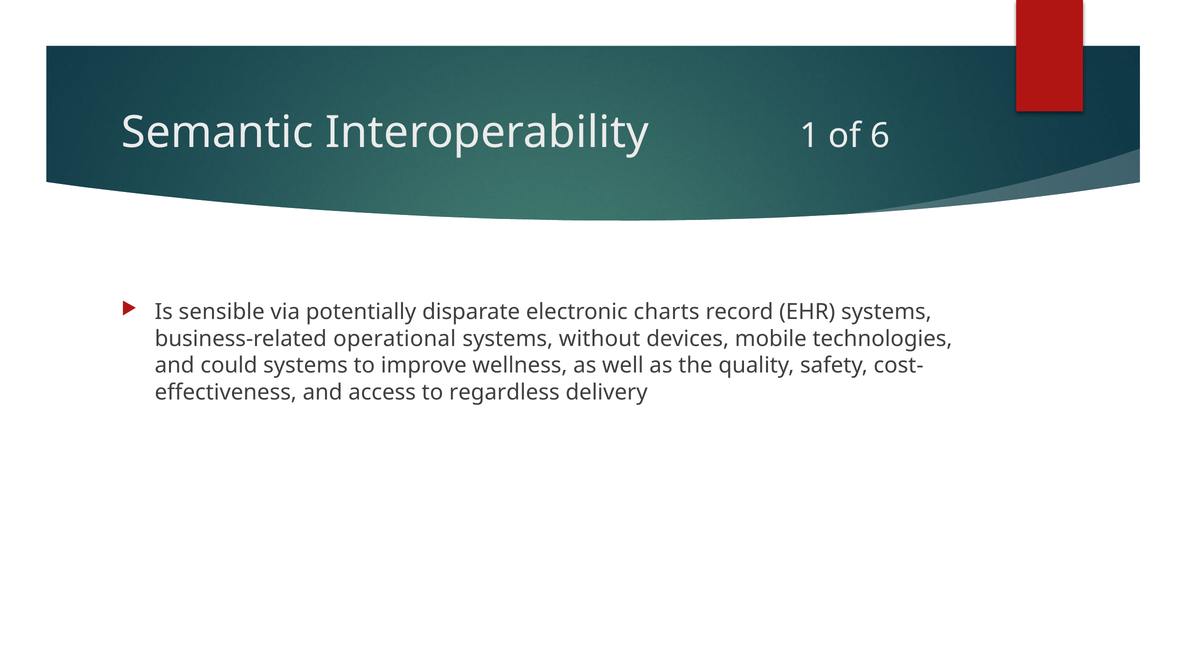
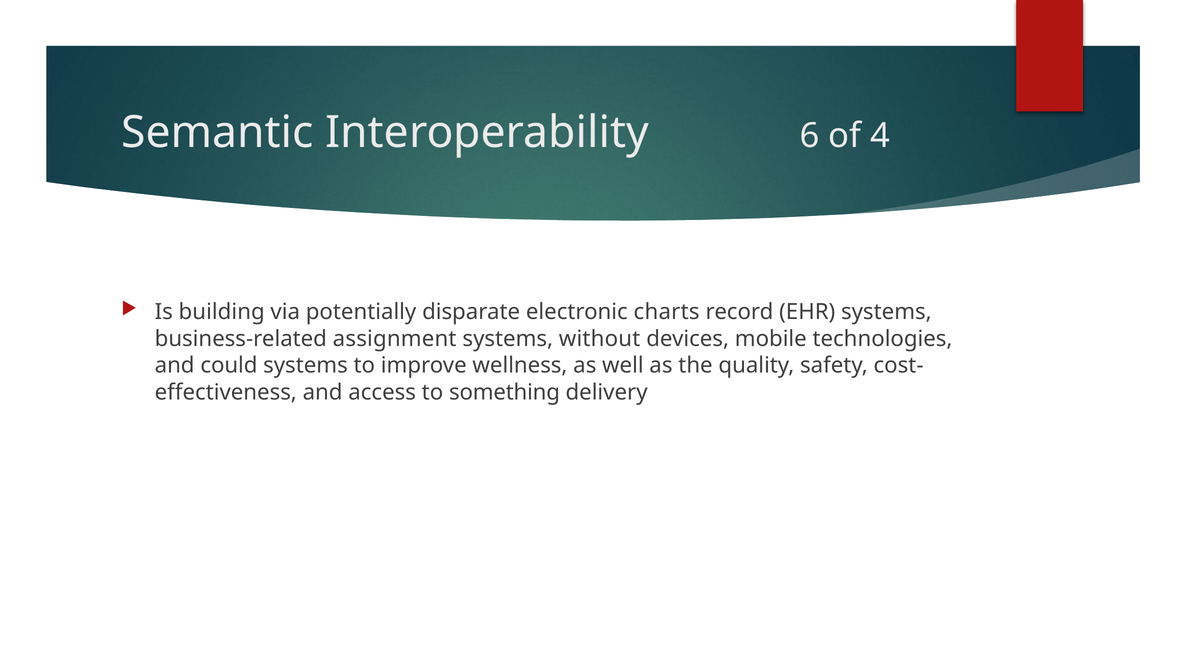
1: 1 -> 6
6: 6 -> 4
sensible: sensible -> building
operational: operational -> assignment
regardless: regardless -> something
